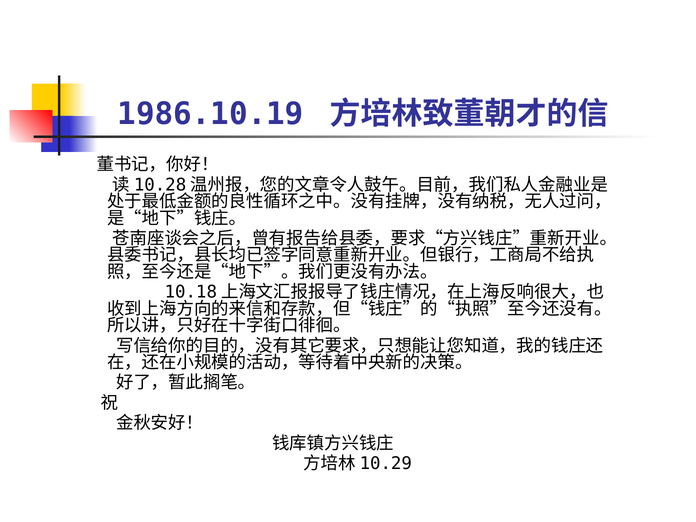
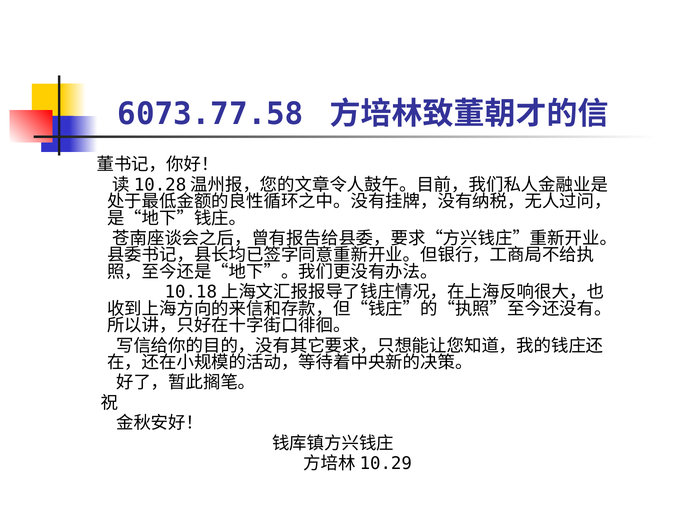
1986.10.19: 1986.10.19 -> 6073.77.58
